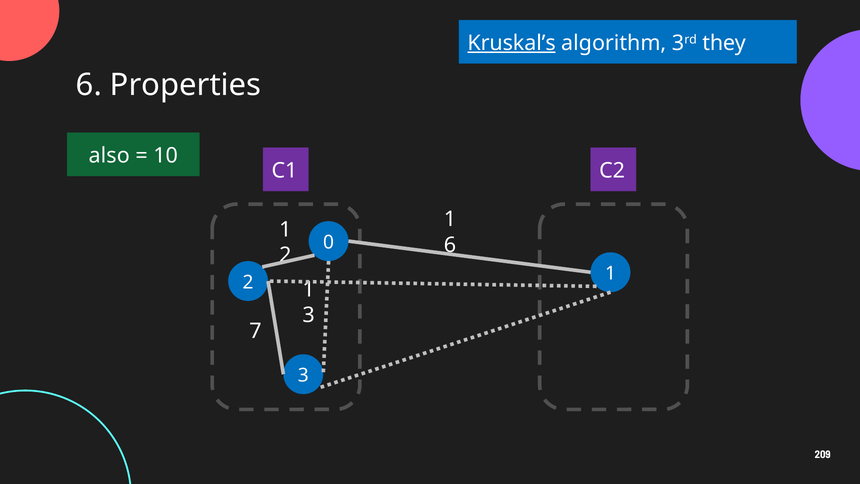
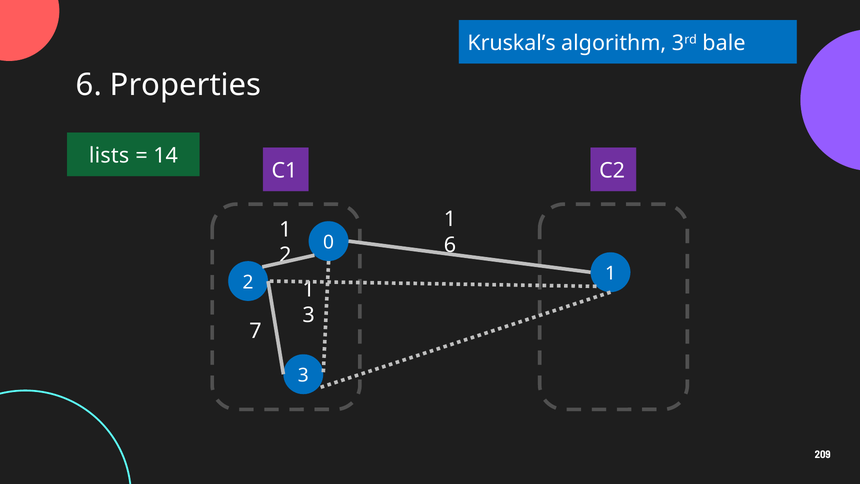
Kruskal’s underline: present -> none
they: they -> bale
also: also -> lists
10: 10 -> 14
